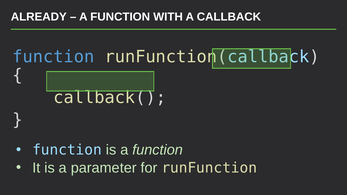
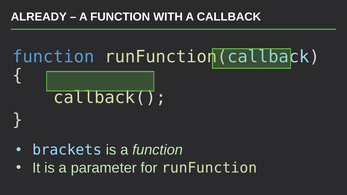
function at (67, 150): function -> brackets
